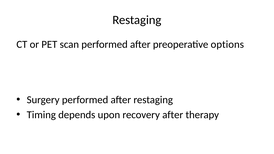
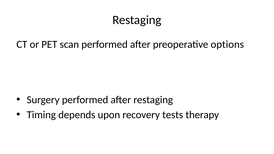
recovery after: after -> tests
